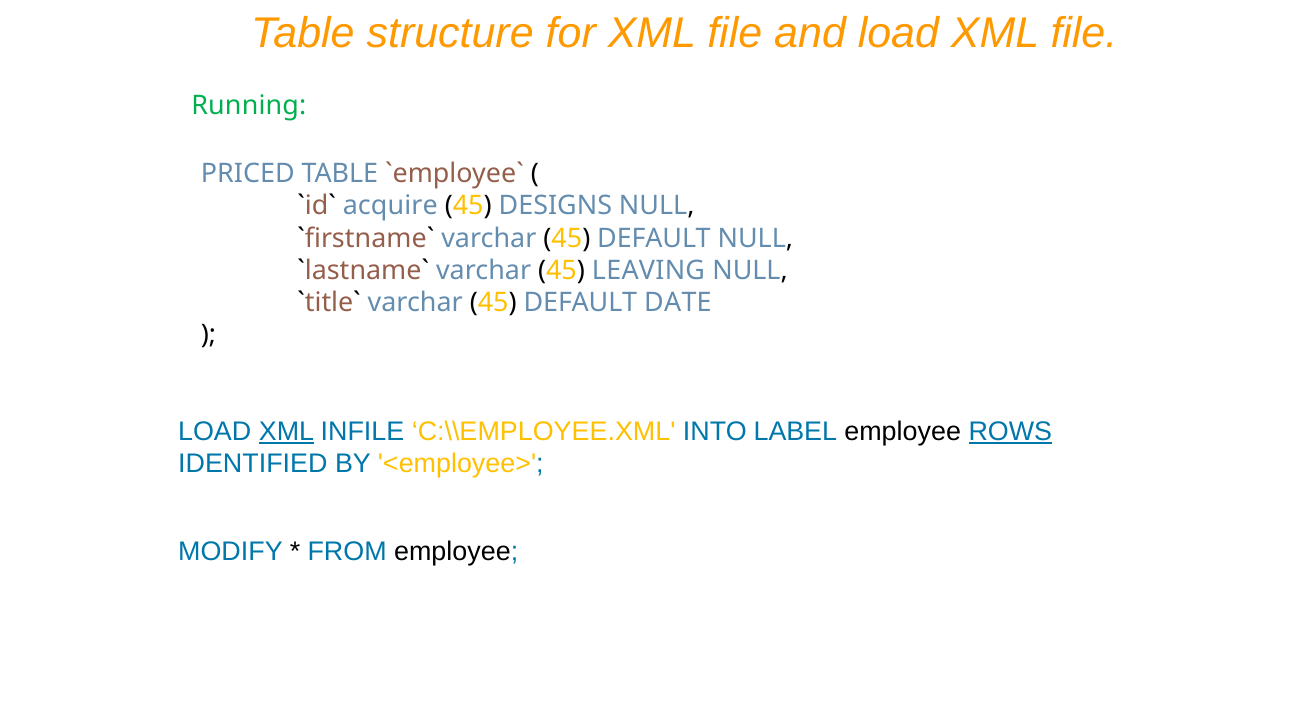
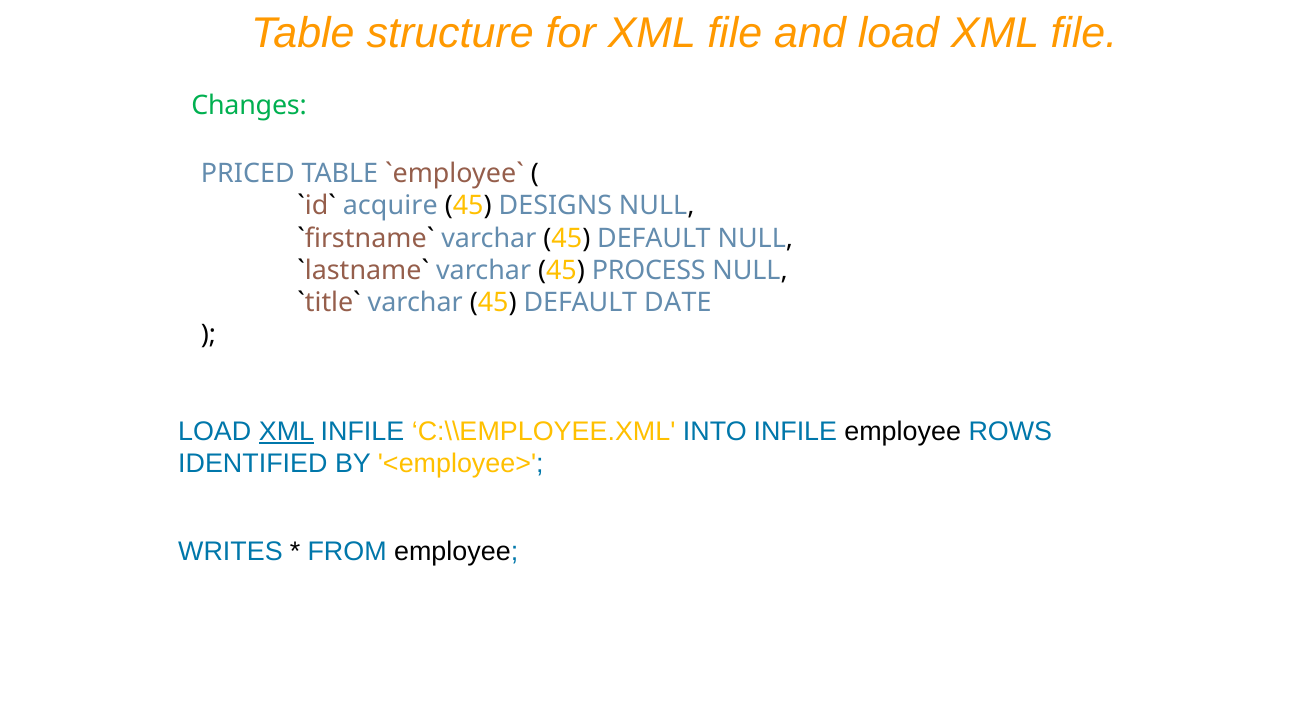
Running: Running -> Changes
LEAVING: LEAVING -> PROCESS
INTO LABEL: LABEL -> INFILE
ROWS underline: present -> none
MODIFY: MODIFY -> WRITES
